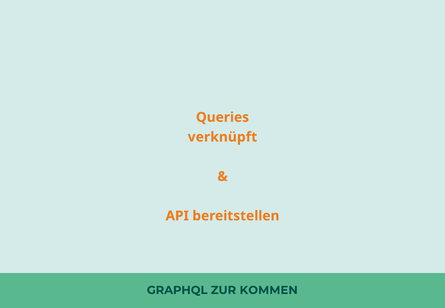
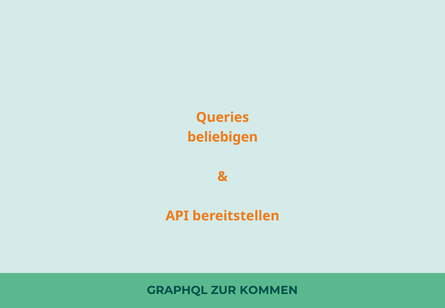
verknüpft: verknüpft -> beliebigen
